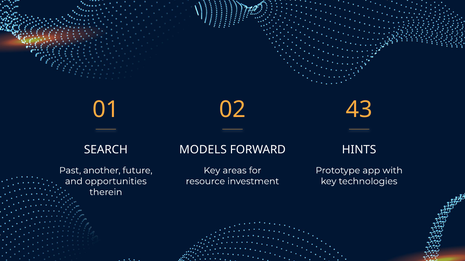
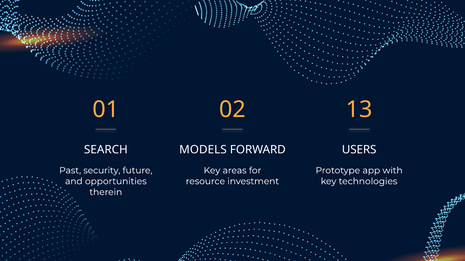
43: 43 -> 13
HINTS: HINTS -> USERS
another: another -> security
